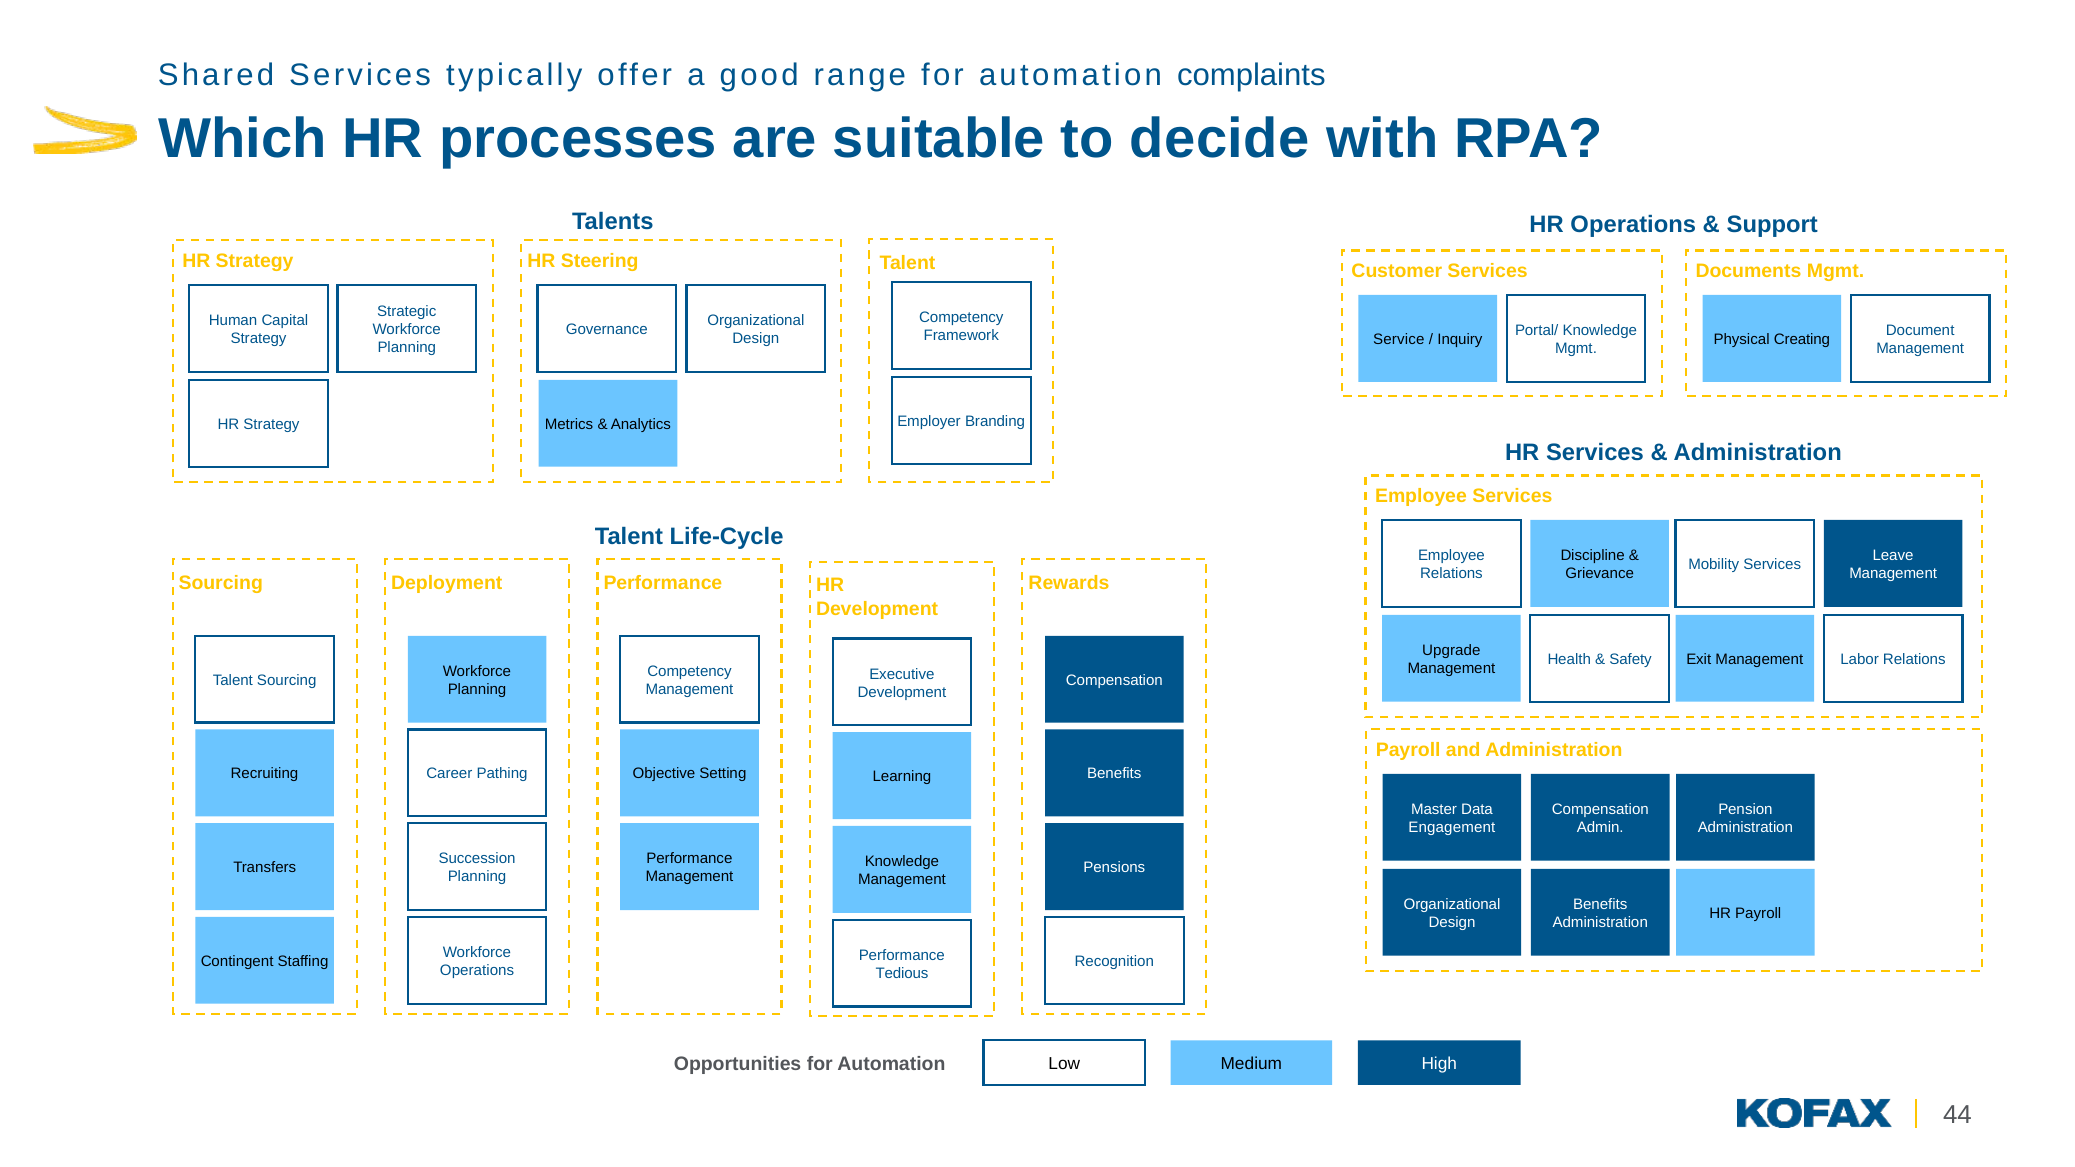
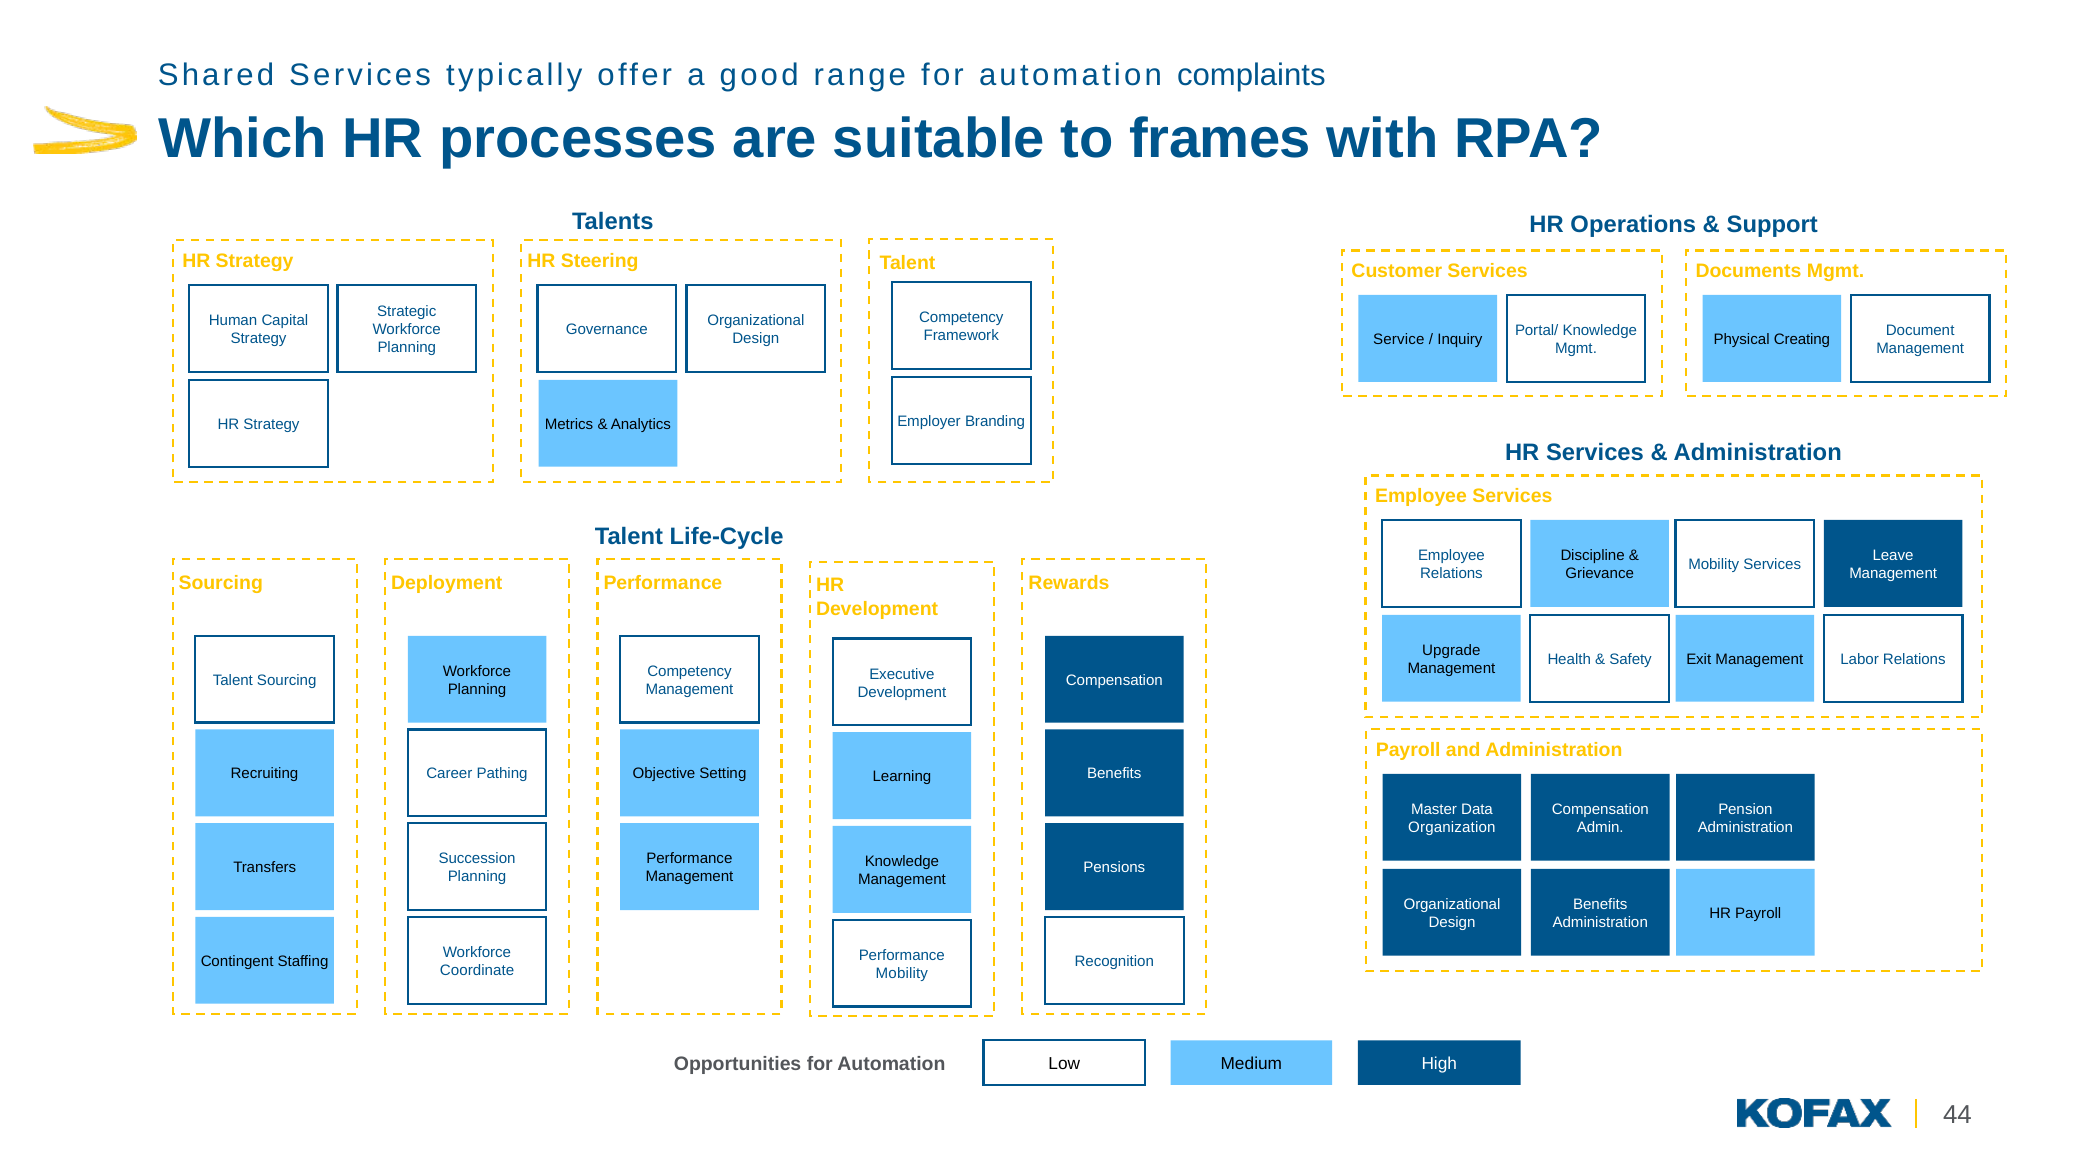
decide: decide -> frames
Engagement: Engagement -> Organization
Operations at (477, 971): Operations -> Coordinate
Tedious at (902, 973): Tedious -> Mobility
